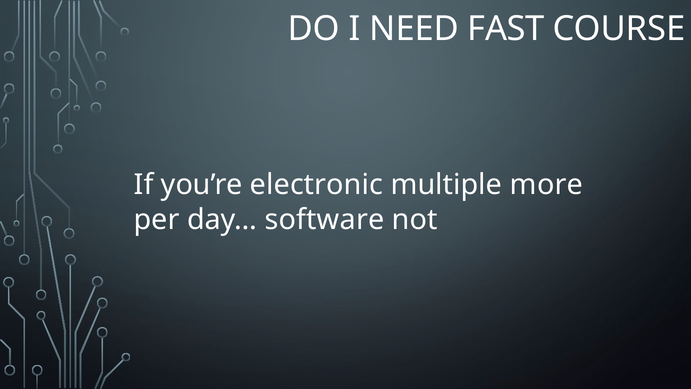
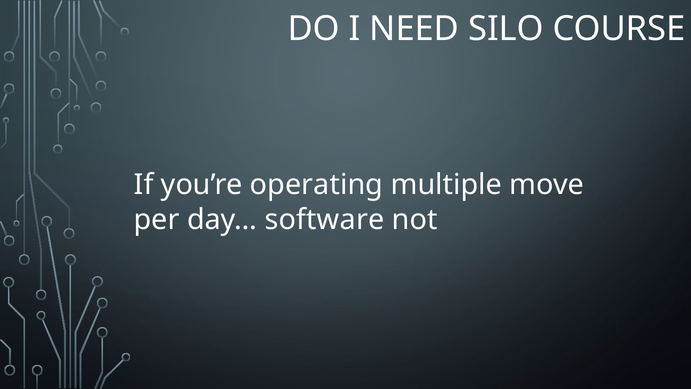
FAST: FAST -> SILO
electronic: electronic -> operating
more: more -> move
